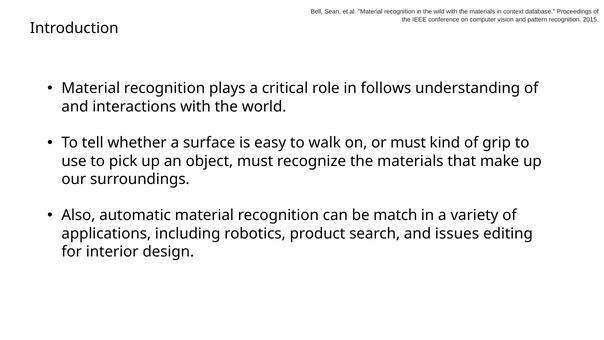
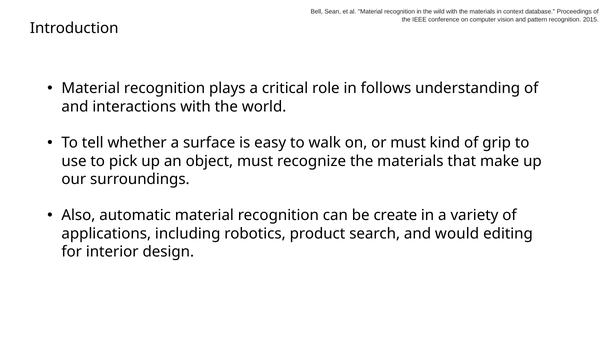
match: match -> create
issues: issues -> would
